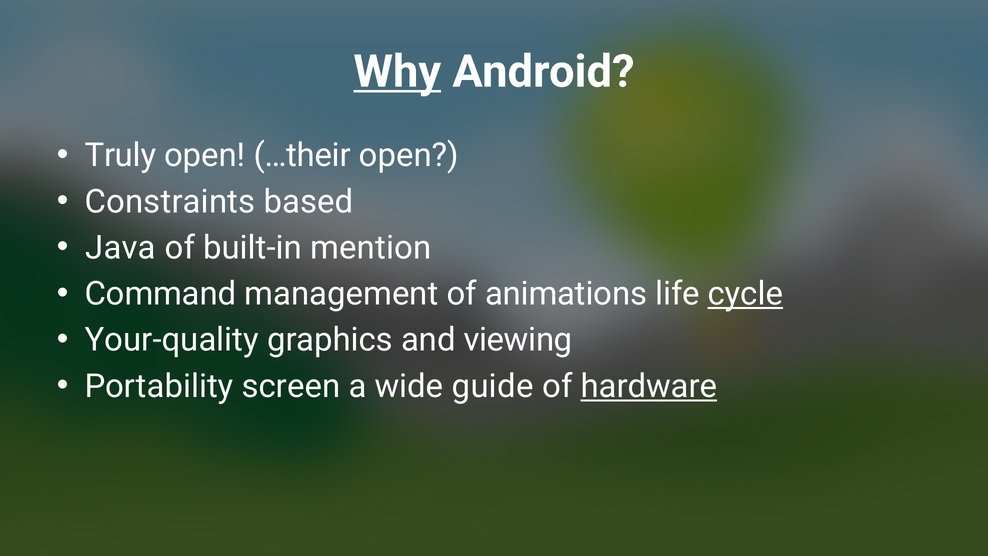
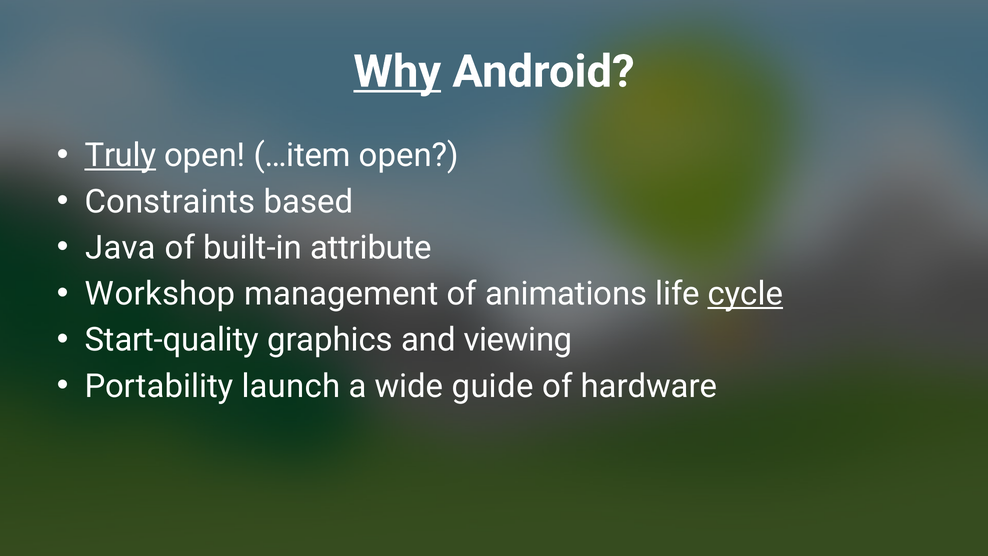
Truly underline: none -> present
…their: …their -> …item
mention: mention -> attribute
Command: Command -> Workshop
Your-quality: Your-quality -> Start-quality
screen: screen -> launch
hardware underline: present -> none
